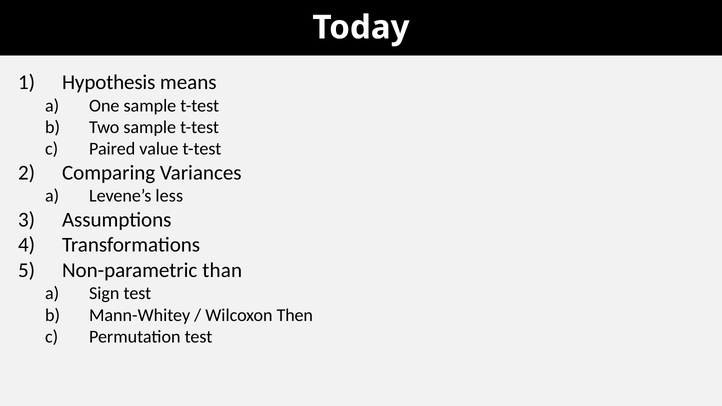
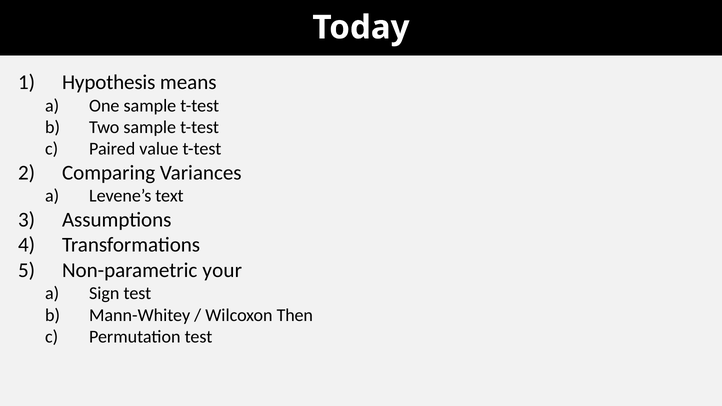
less: less -> text
than: than -> your
